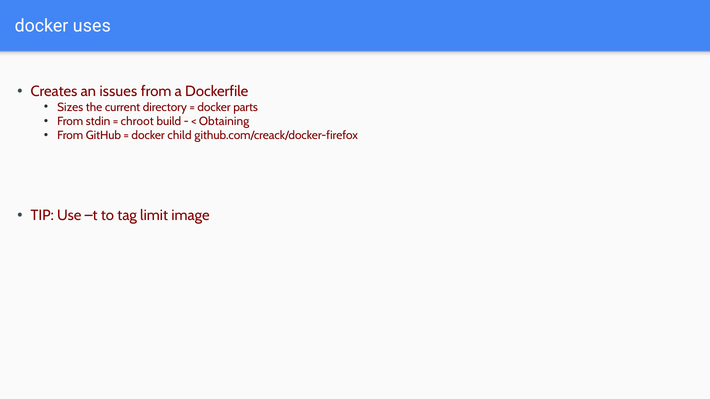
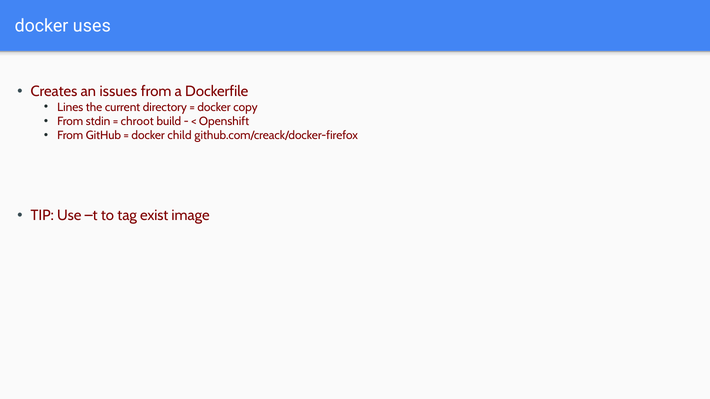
Sizes: Sizes -> Lines
parts: parts -> copy
Obtaining: Obtaining -> Openshift
limit: limit -> exist
